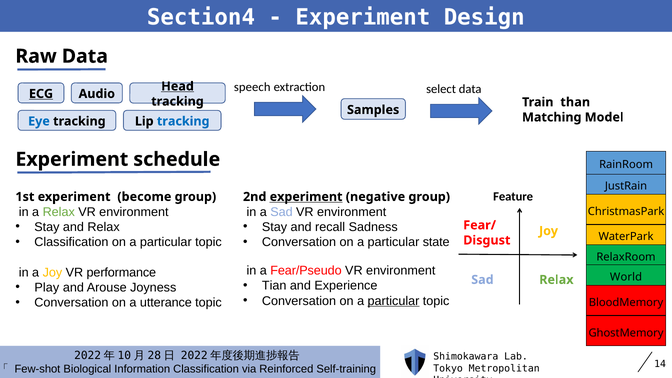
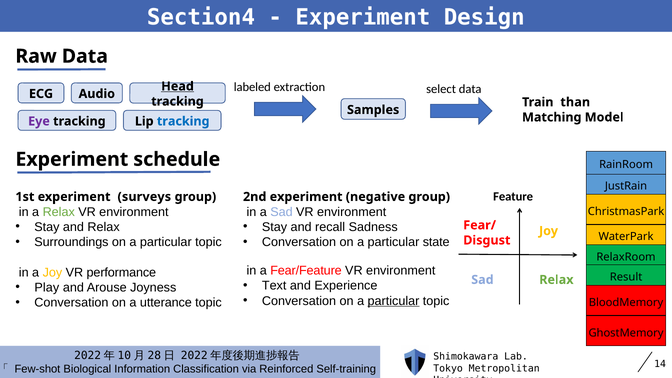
speech: speech -> labeled
ECG underline: present -> none
Eye colour: blue -> purple
become: become -> surveys
experiment at (306, 197) underline: present -> none
Classification at (71, 242): Classification -> Surroundings
Fear/Pseudo: Fear/Pseudo -> Fear/Feature
World: World -> Result
Tian: Tian -> Text
